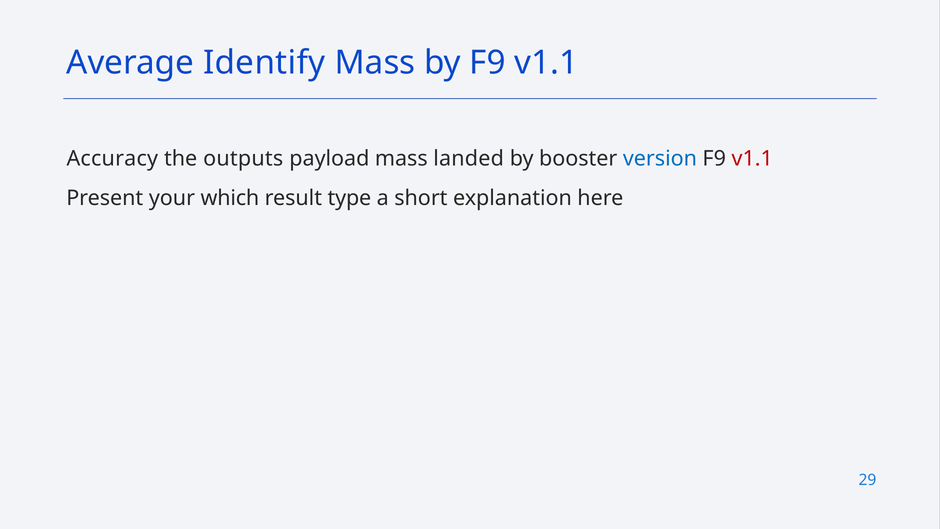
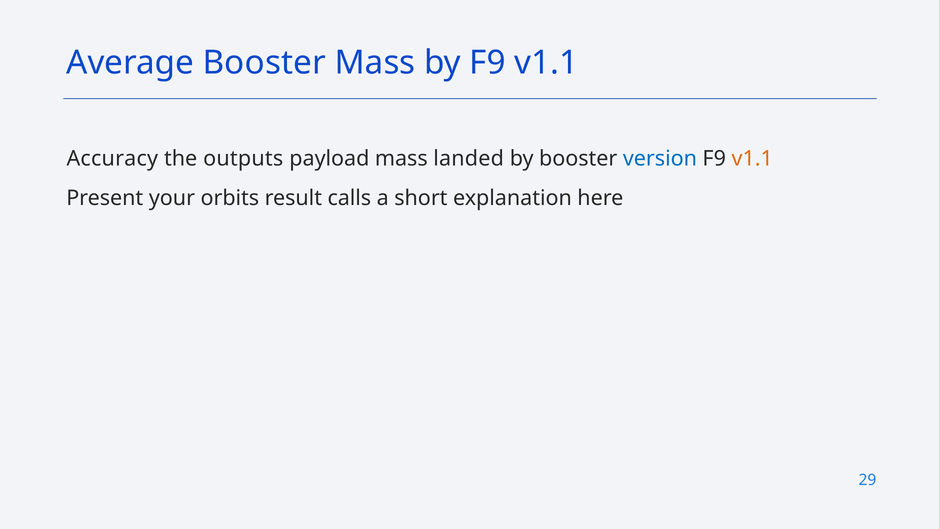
Average Identify: Identify -> Booster
v1.1 at (752, 159) colour: red -> orange
which: which -> orbits
type: type -> calls
